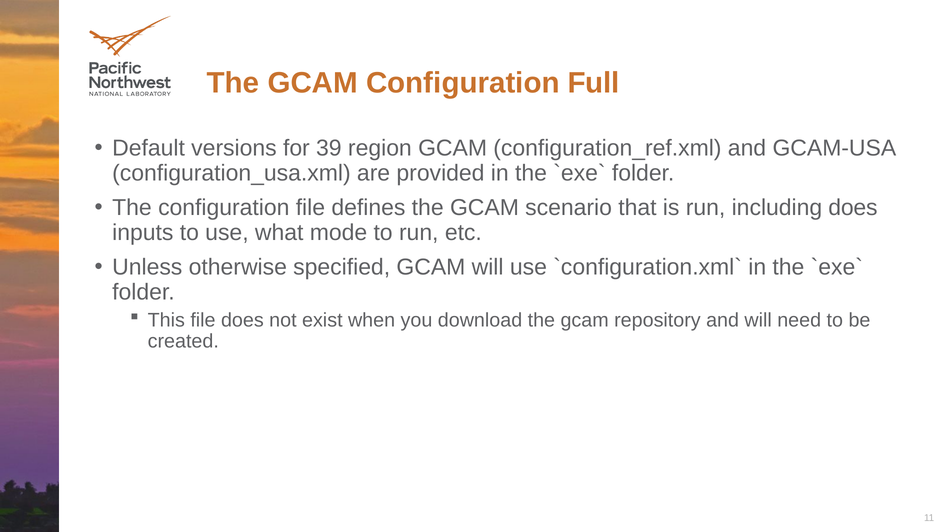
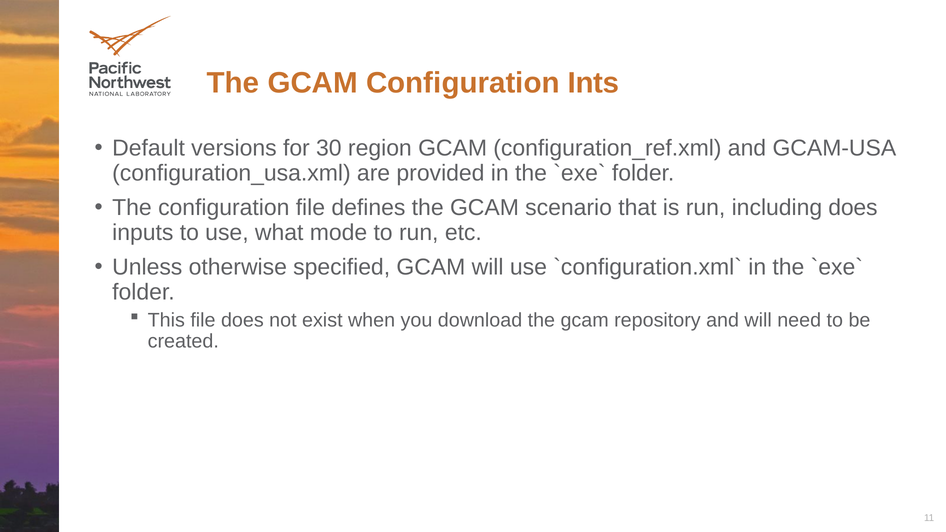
Full: Full -> Ints
39: 39 -> 30
